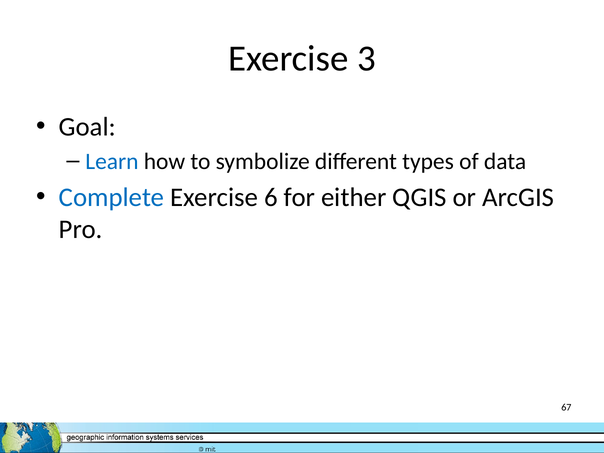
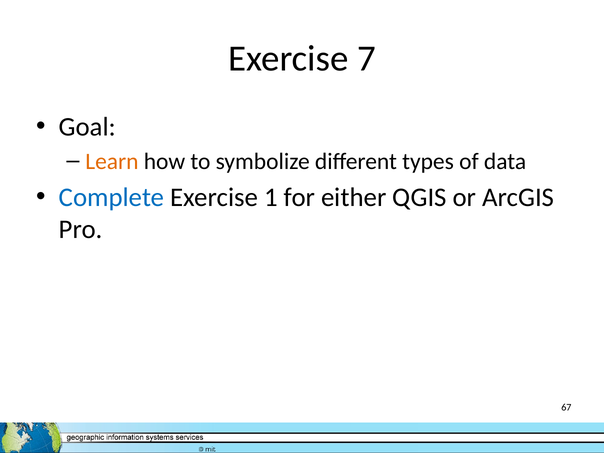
3: 3 -> 7
Learn colour: blue -> orange
6: 6 -> 1
